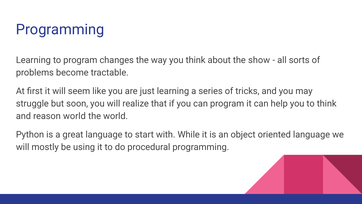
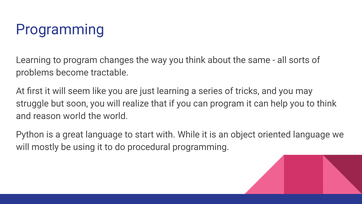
show: show -> same
